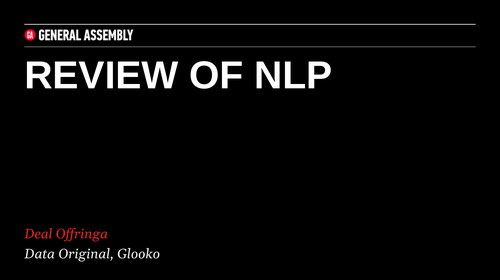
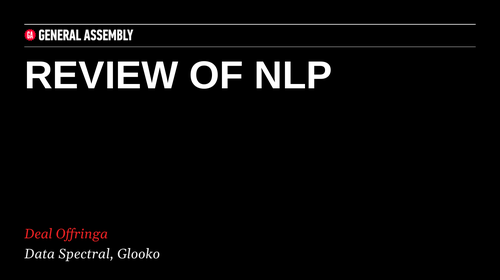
Original: Original -> Spectral
